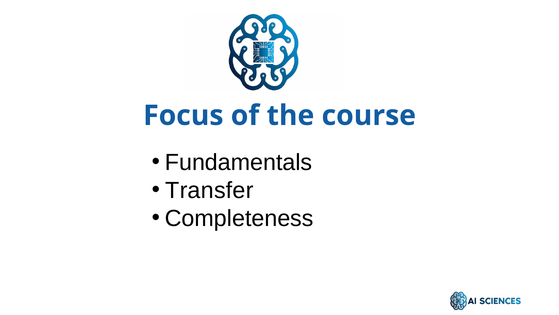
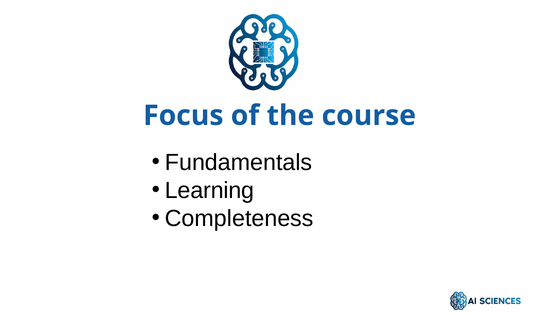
Transfer: Transfer -> Learning
